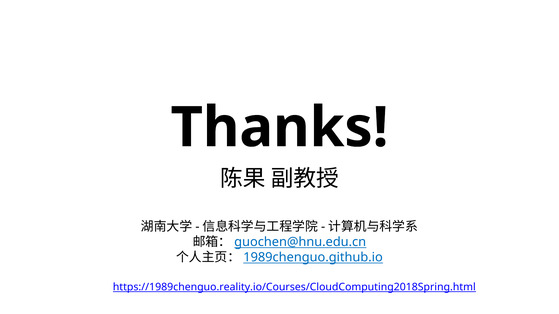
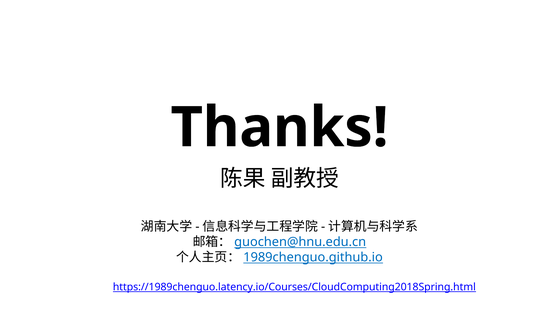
https://1989chenguo.reality.io/Courses/CloudComputing2018Spring.html: https://1989chenguo.reality.io/Courses/CloudComputing2018Spring.html -> https://1989chenguo.latency.io/Courses/CloudComputing2018Spring.html
